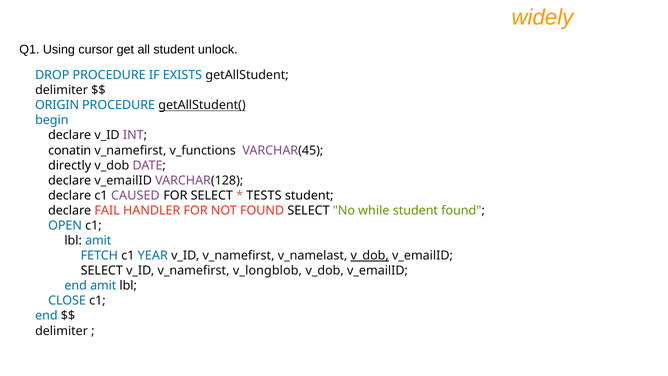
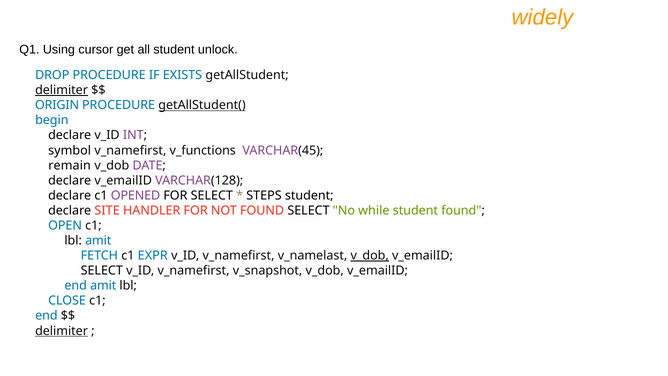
delimiter at (62, 90) underline: none -> present
conatin: conatin -> symbol
directly: directly -> remain
CAUSED: CAUSED -> OPENED
TESTS: TESTS -> STEPS
FAIL: FAIL -> SITE
YEAR: YEAR -> EXPR
v_longblob: v_longblob -> v_snapshot
delimiter at (62, 331) underline: none -> present
